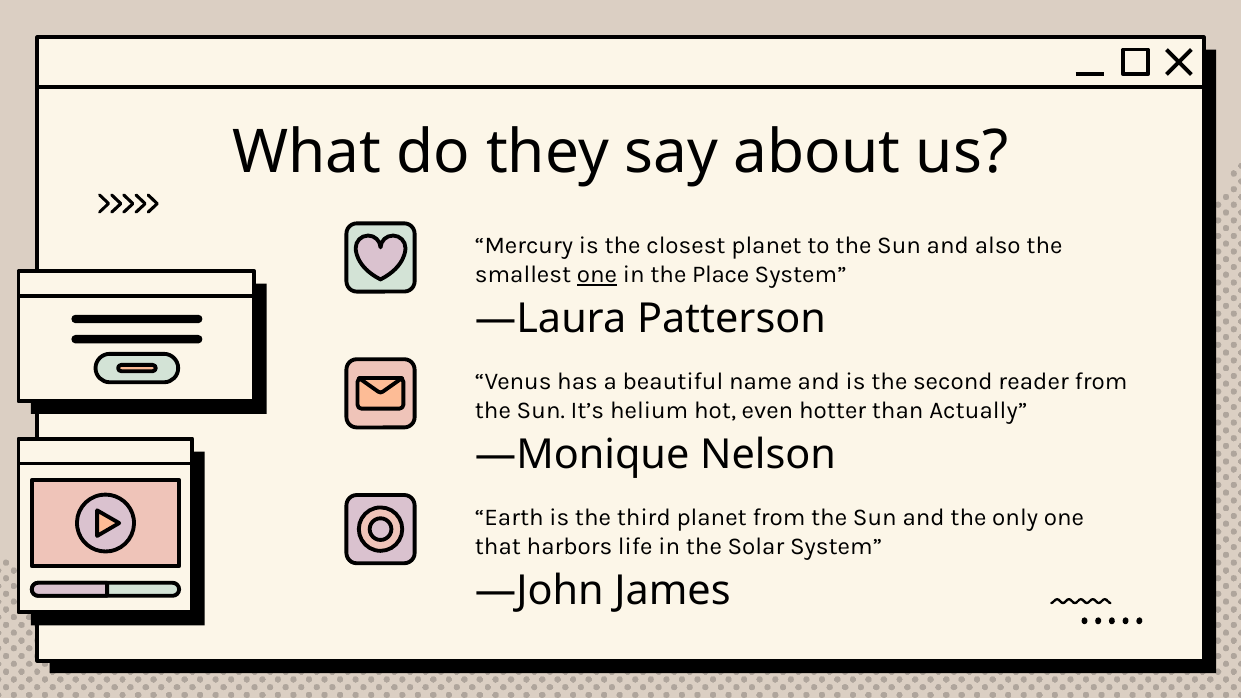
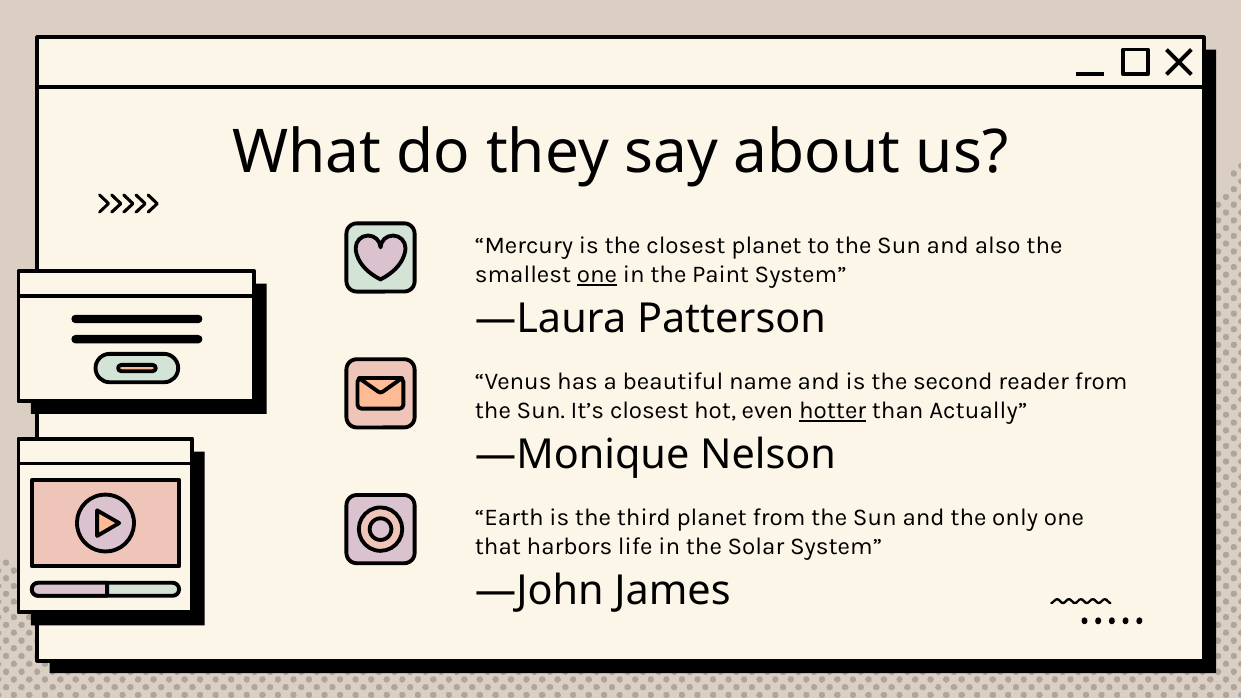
Place: Place -> Paint
It’s helium: helium -> closest
hotter underline: none -> present
